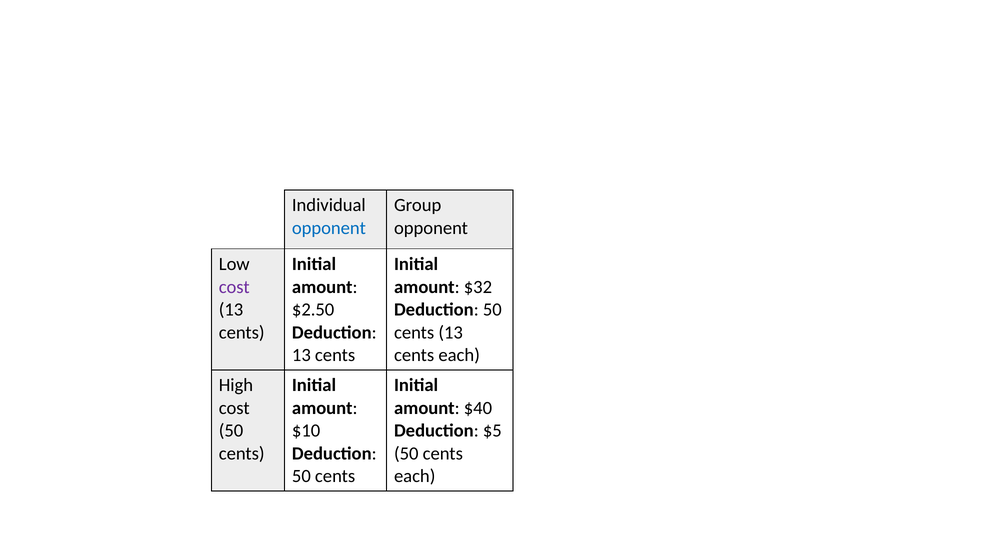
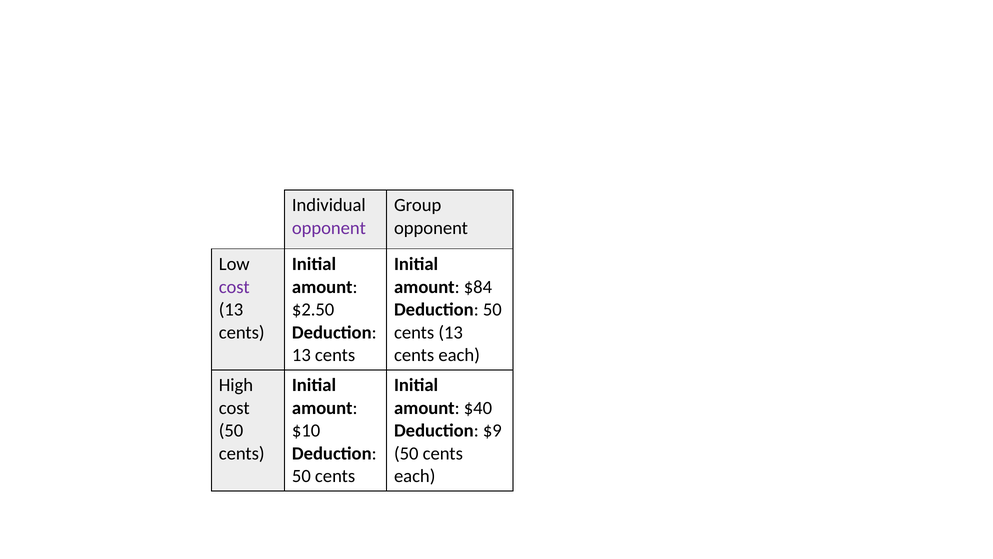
opponent at (329, 228) colour: blue -> purple
$32: $32 -> $84
$5: $5 -> $9
